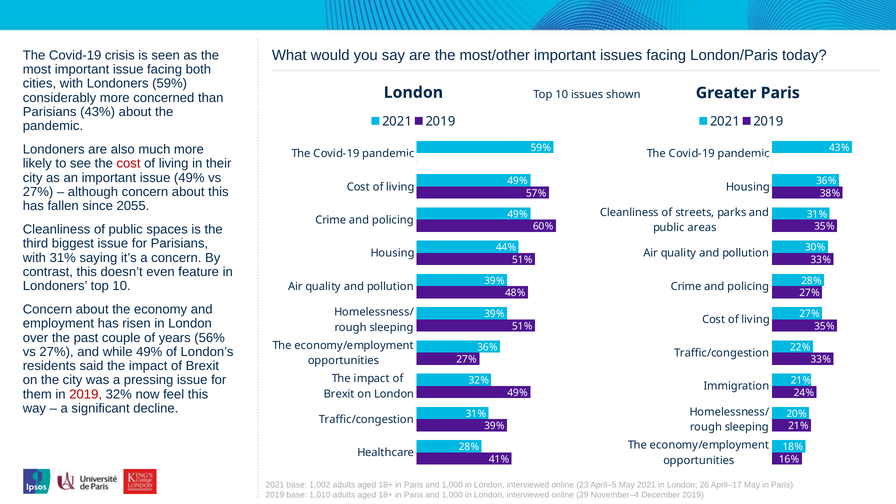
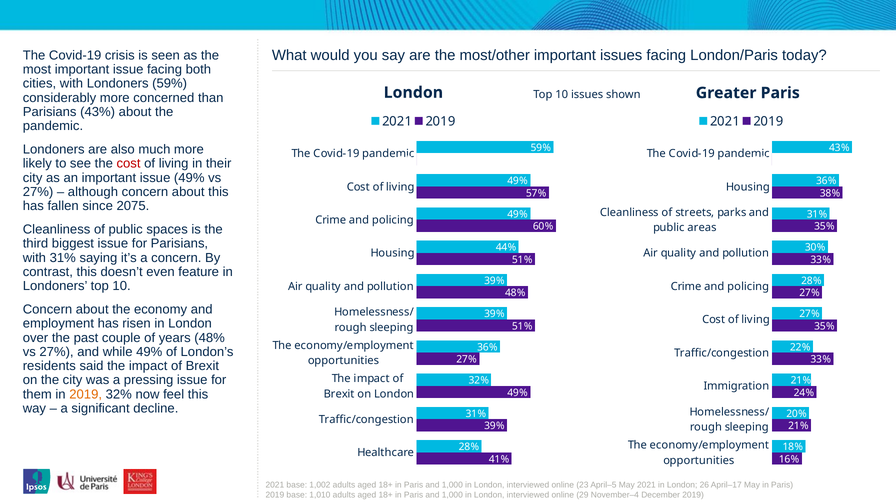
2055: 2055 -> 2075
years 56%: 56% -> 48%
2019 at (86, 394) colour: red -> orange
